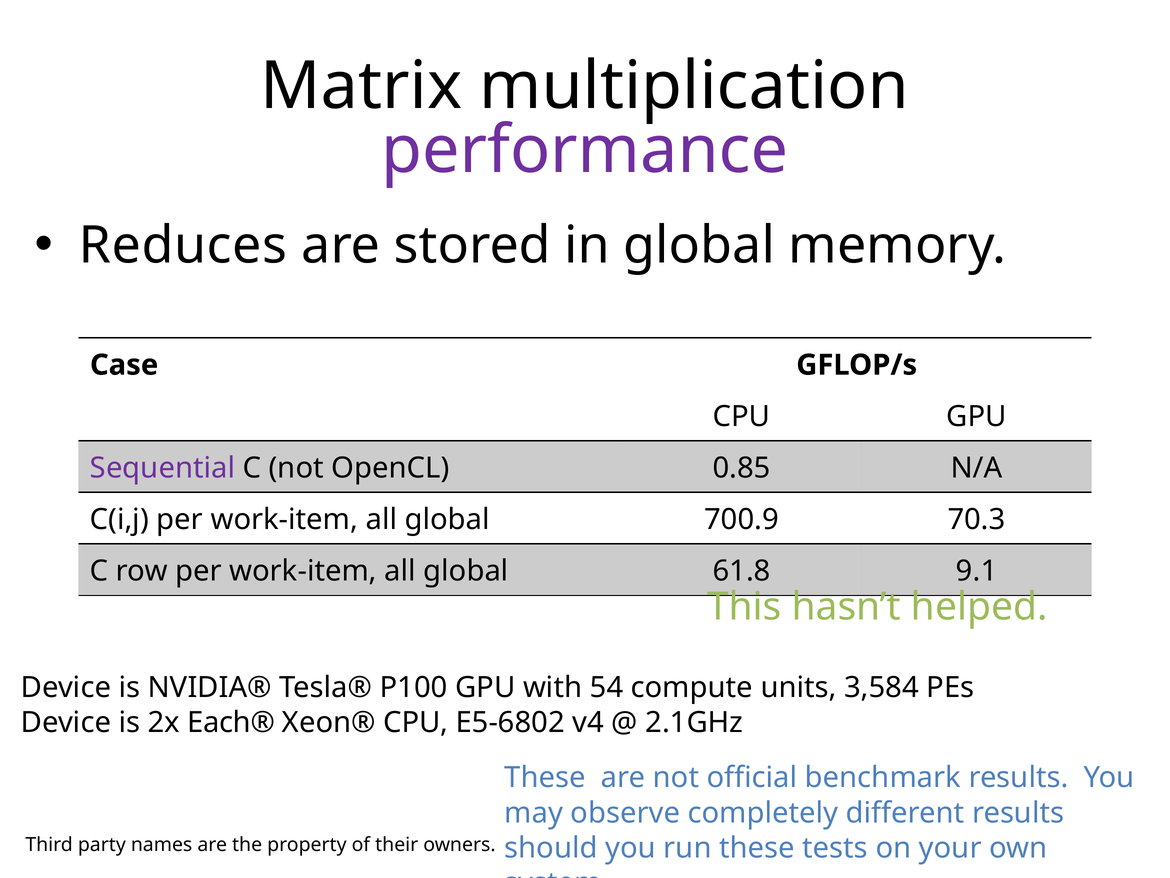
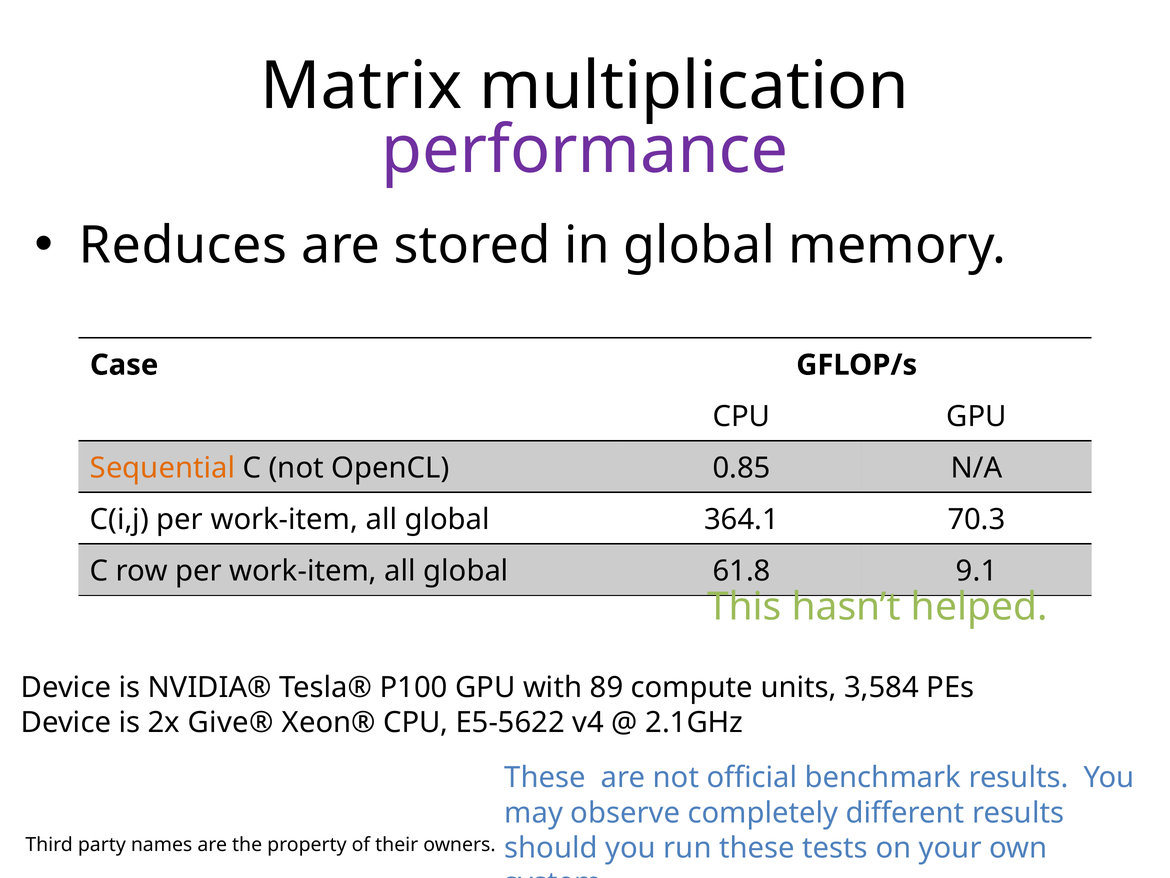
Sequential colour: purple -> orange
700.9: 700.9 -> 364.1
54: 54 -> 89
Each®: Each® -> Give®
E5-6802: E5-6802 -> E5-5622
